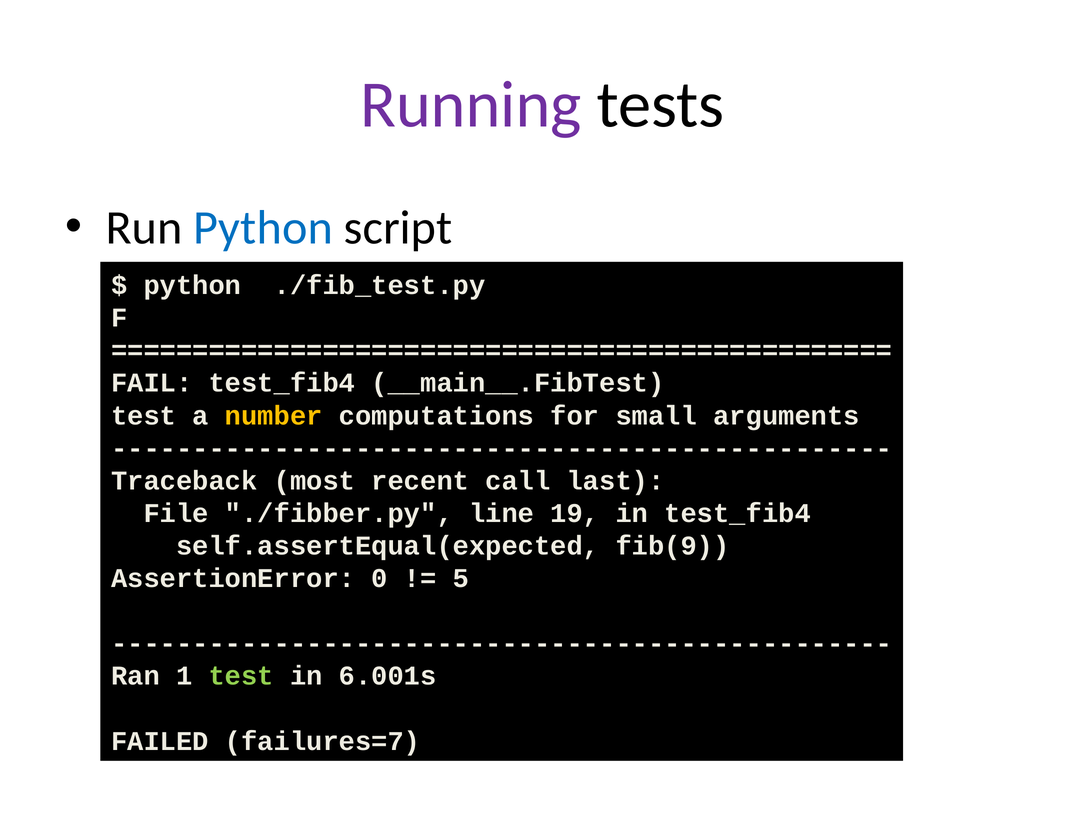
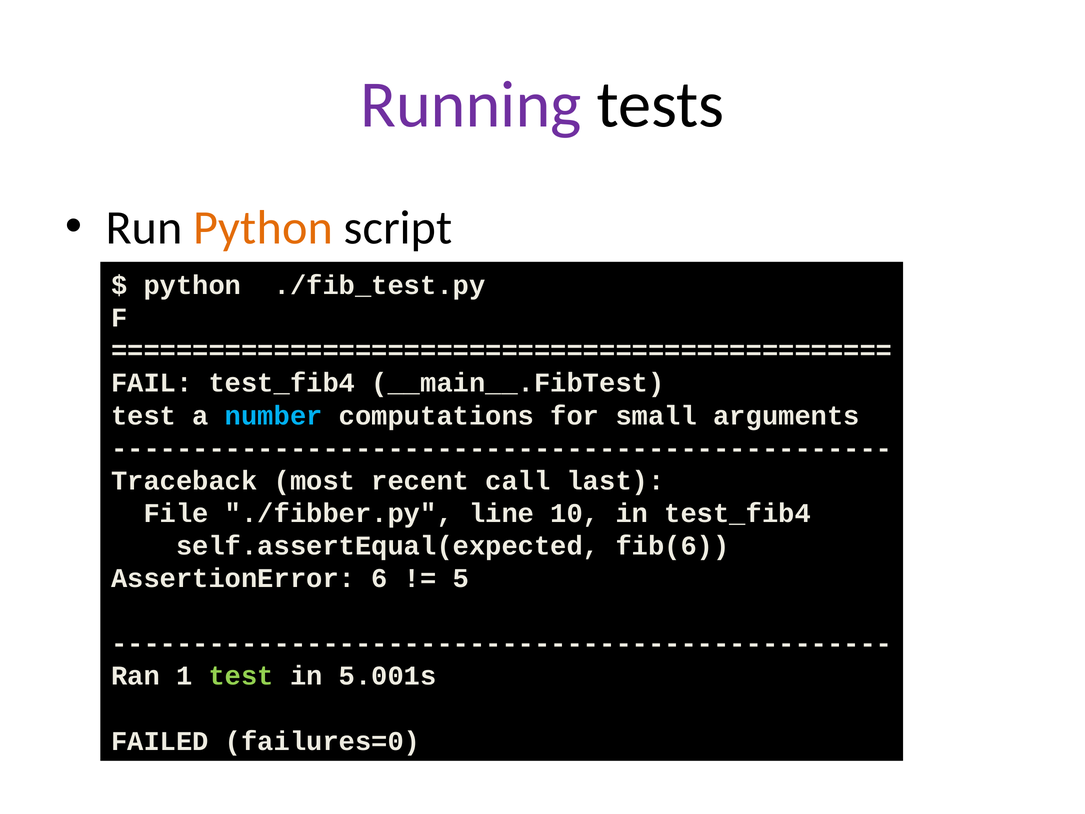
Python at (263, 228) colour: blue -> orange
number colour: yellow -> light blue
19: 19 -> 10
fib(9: fib(9 -> fib(6
0: 0 -> 6
6.001s: 6.001s -> 5.001s
failures=7: failures=7 -> failures=0
